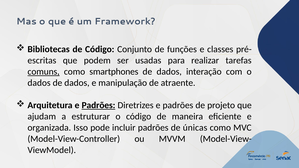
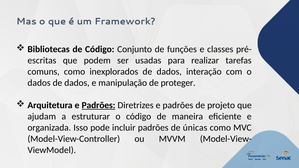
comuns underline: present -> none
smartphones: smartphones -> inexplorados
atraente: atraente -> proteger
